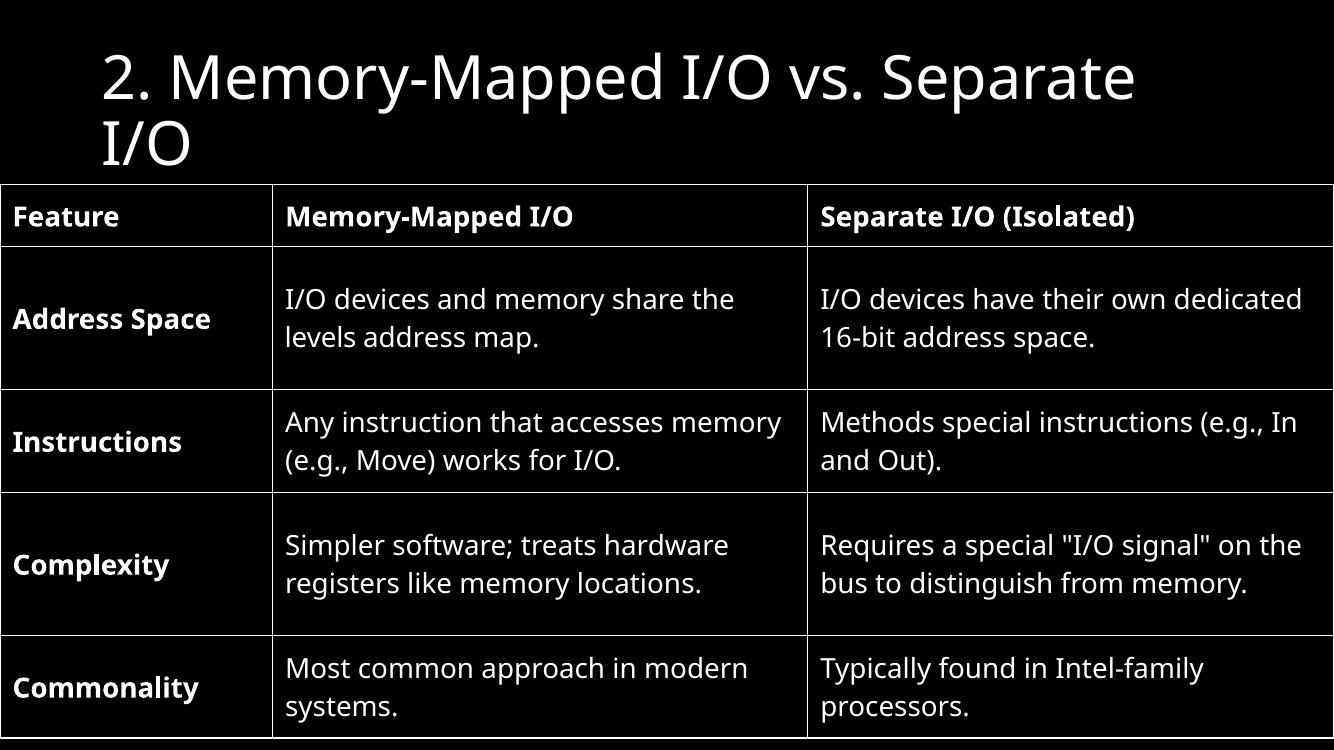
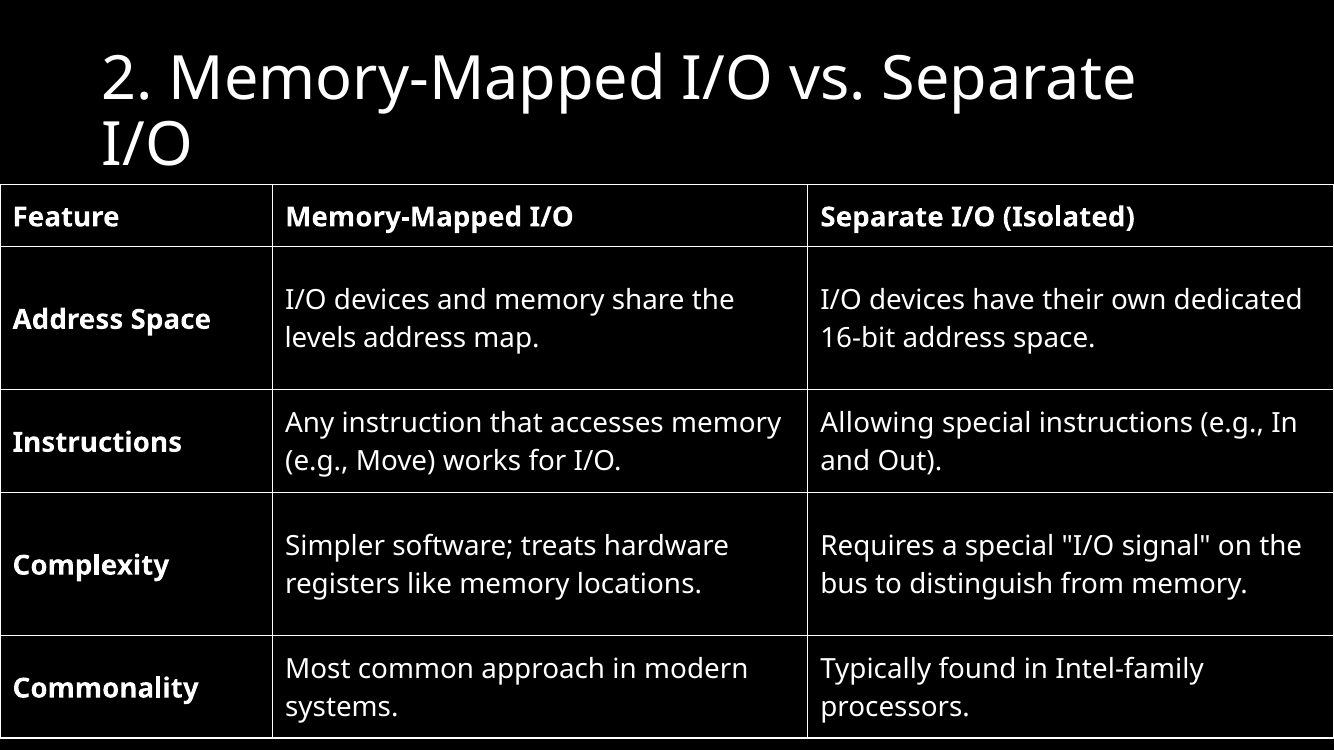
Methods: Methods -> Allowing
